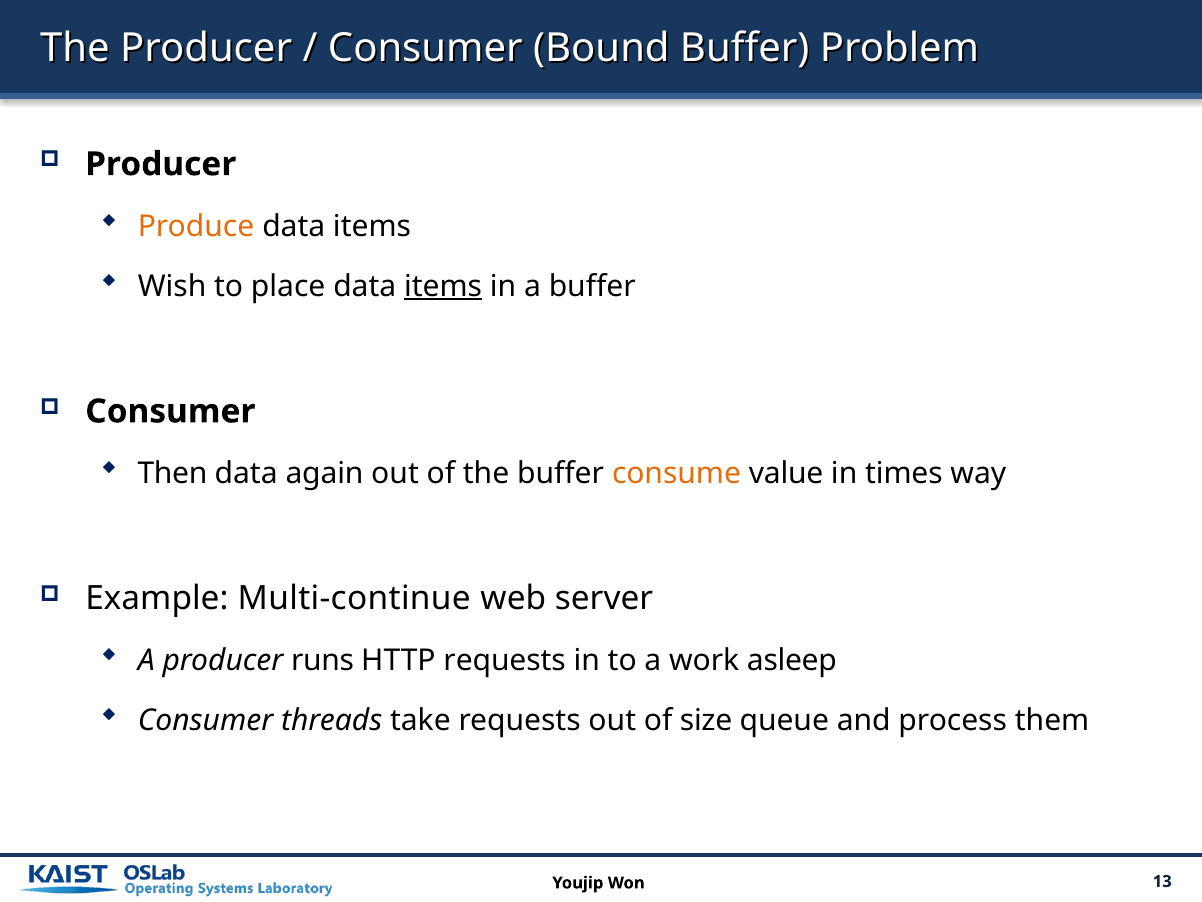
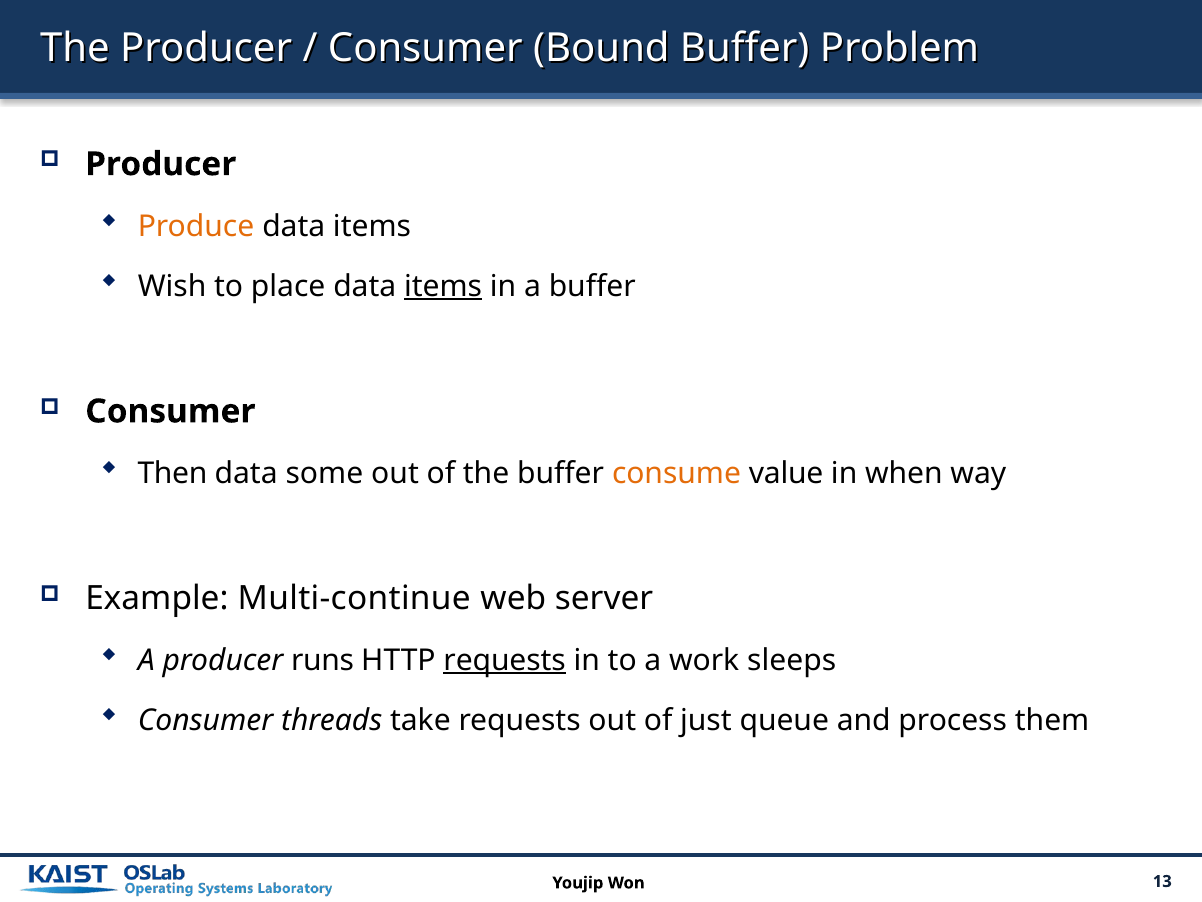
again: again -> some
times: times -> when
requests at (505, 660) underline: none -> present
asleep: asleep -> sleeps
size: size -> just
